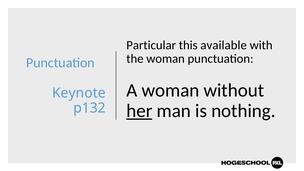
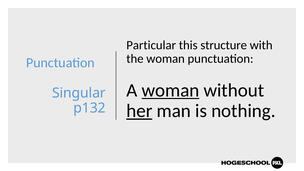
available: available -> structure
woman at (170, 90) underline: none -> present
Keynote: Keynote -> Singular
